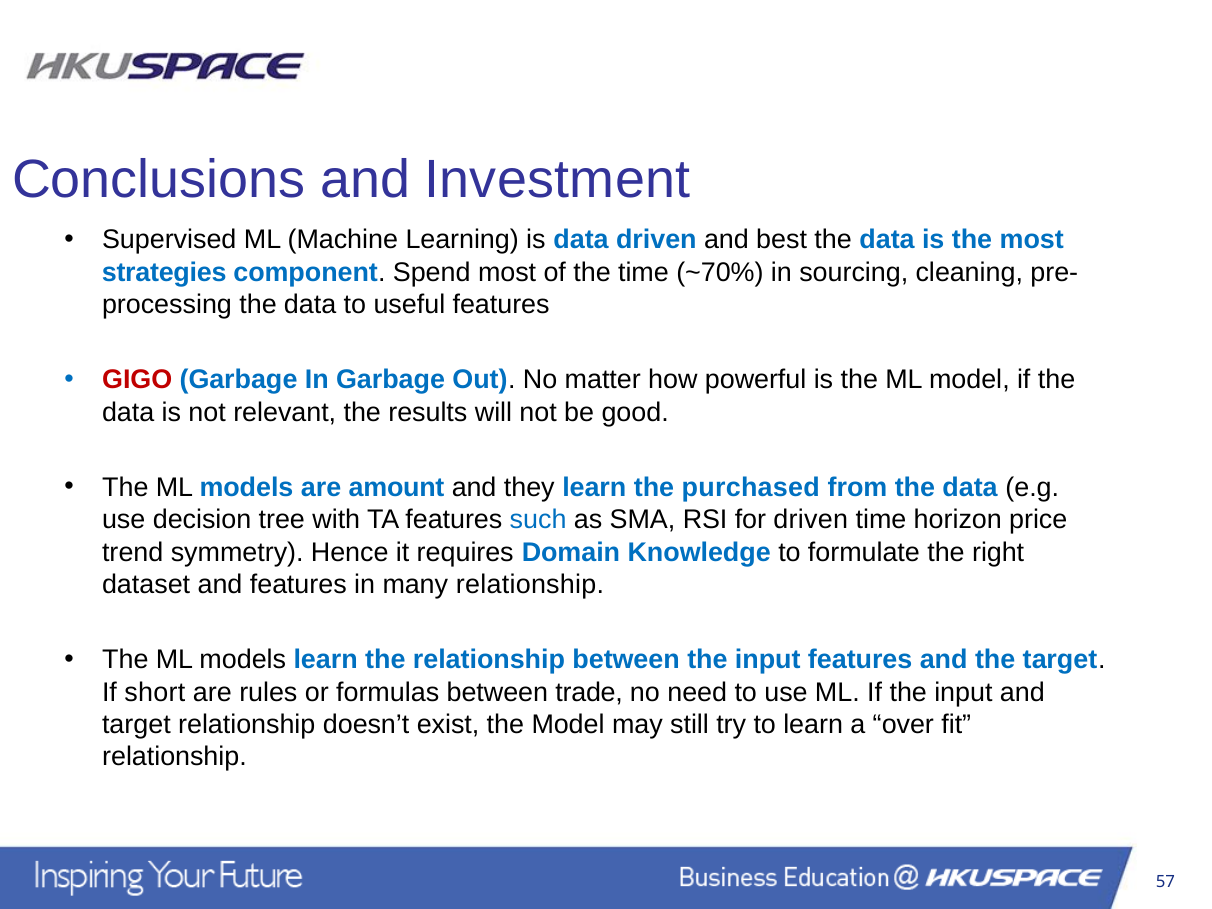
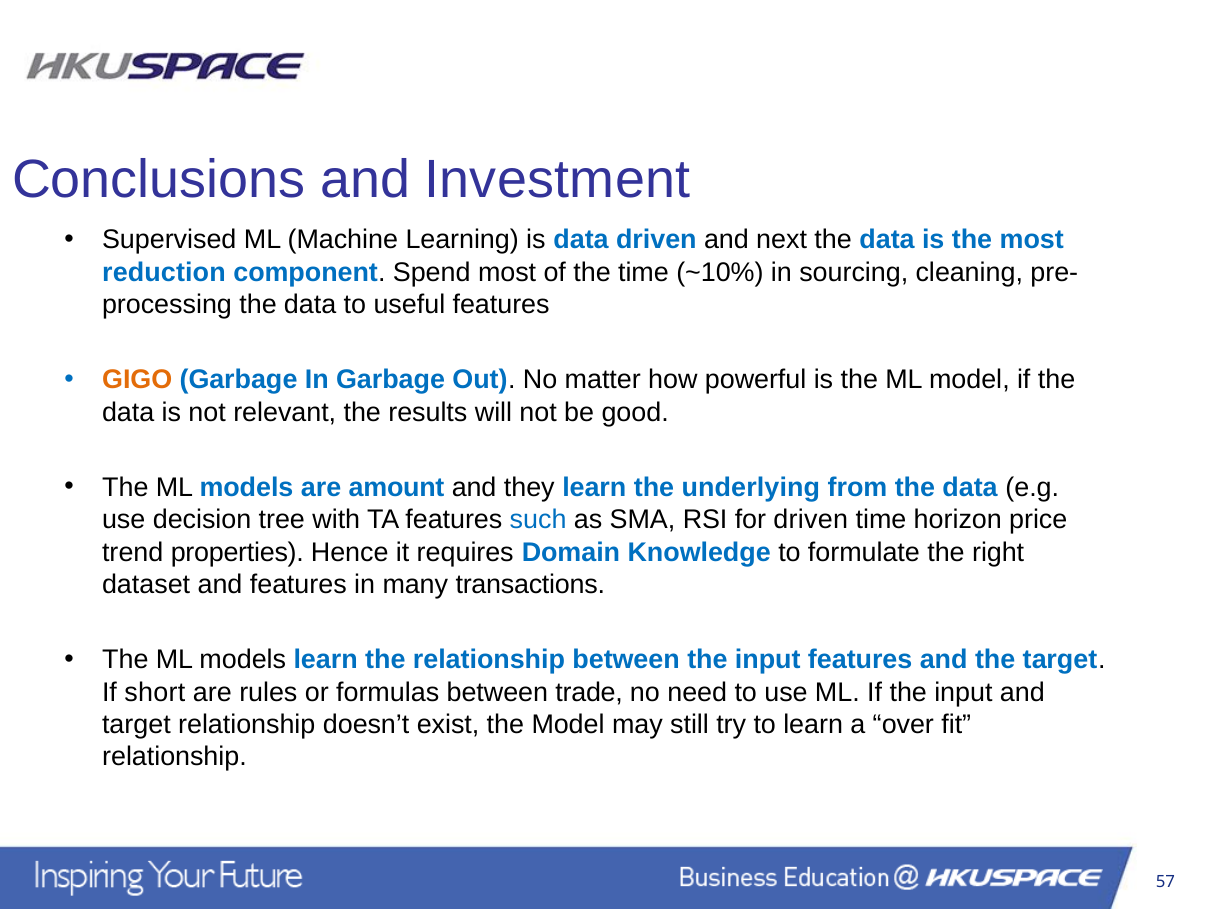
best: best -> next
strategies: strategies -> reduction
~70%: ~70% -> ~10%
GIGO colour: red -> orange
purchased: purchased -> underlying
symmetry: symmetry -> properties
many relationship: relationship -> transactions
